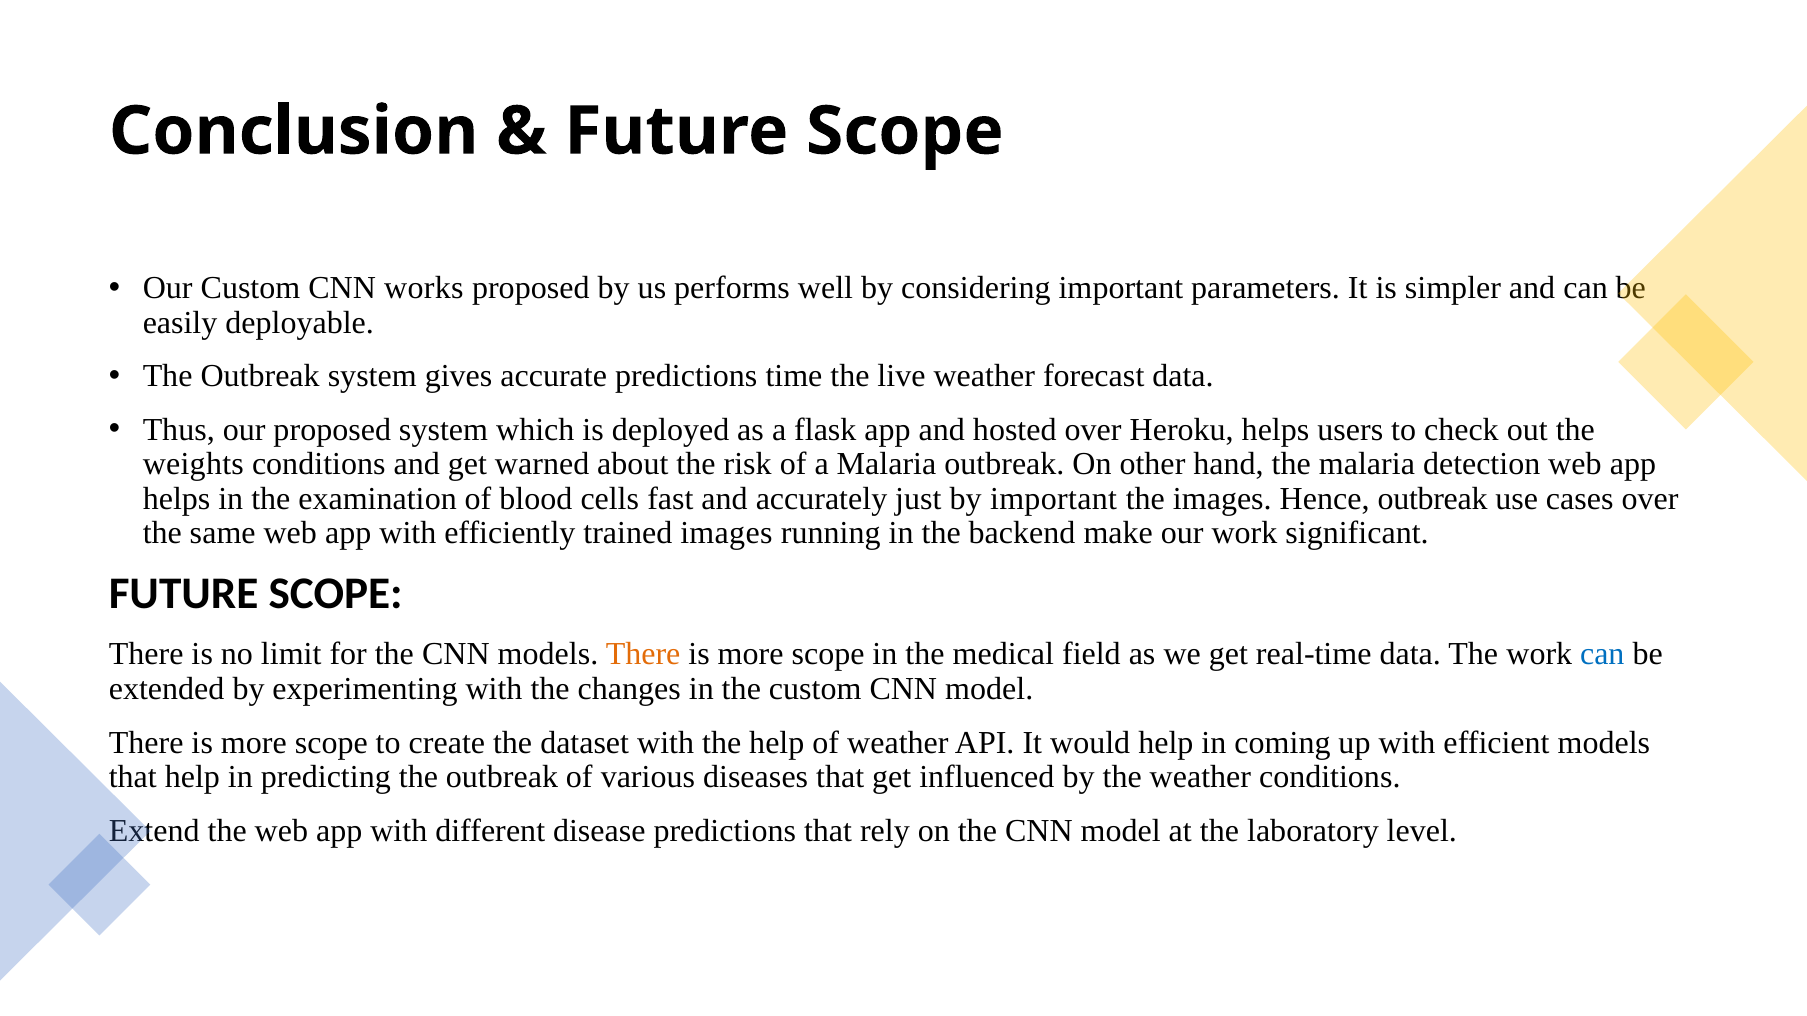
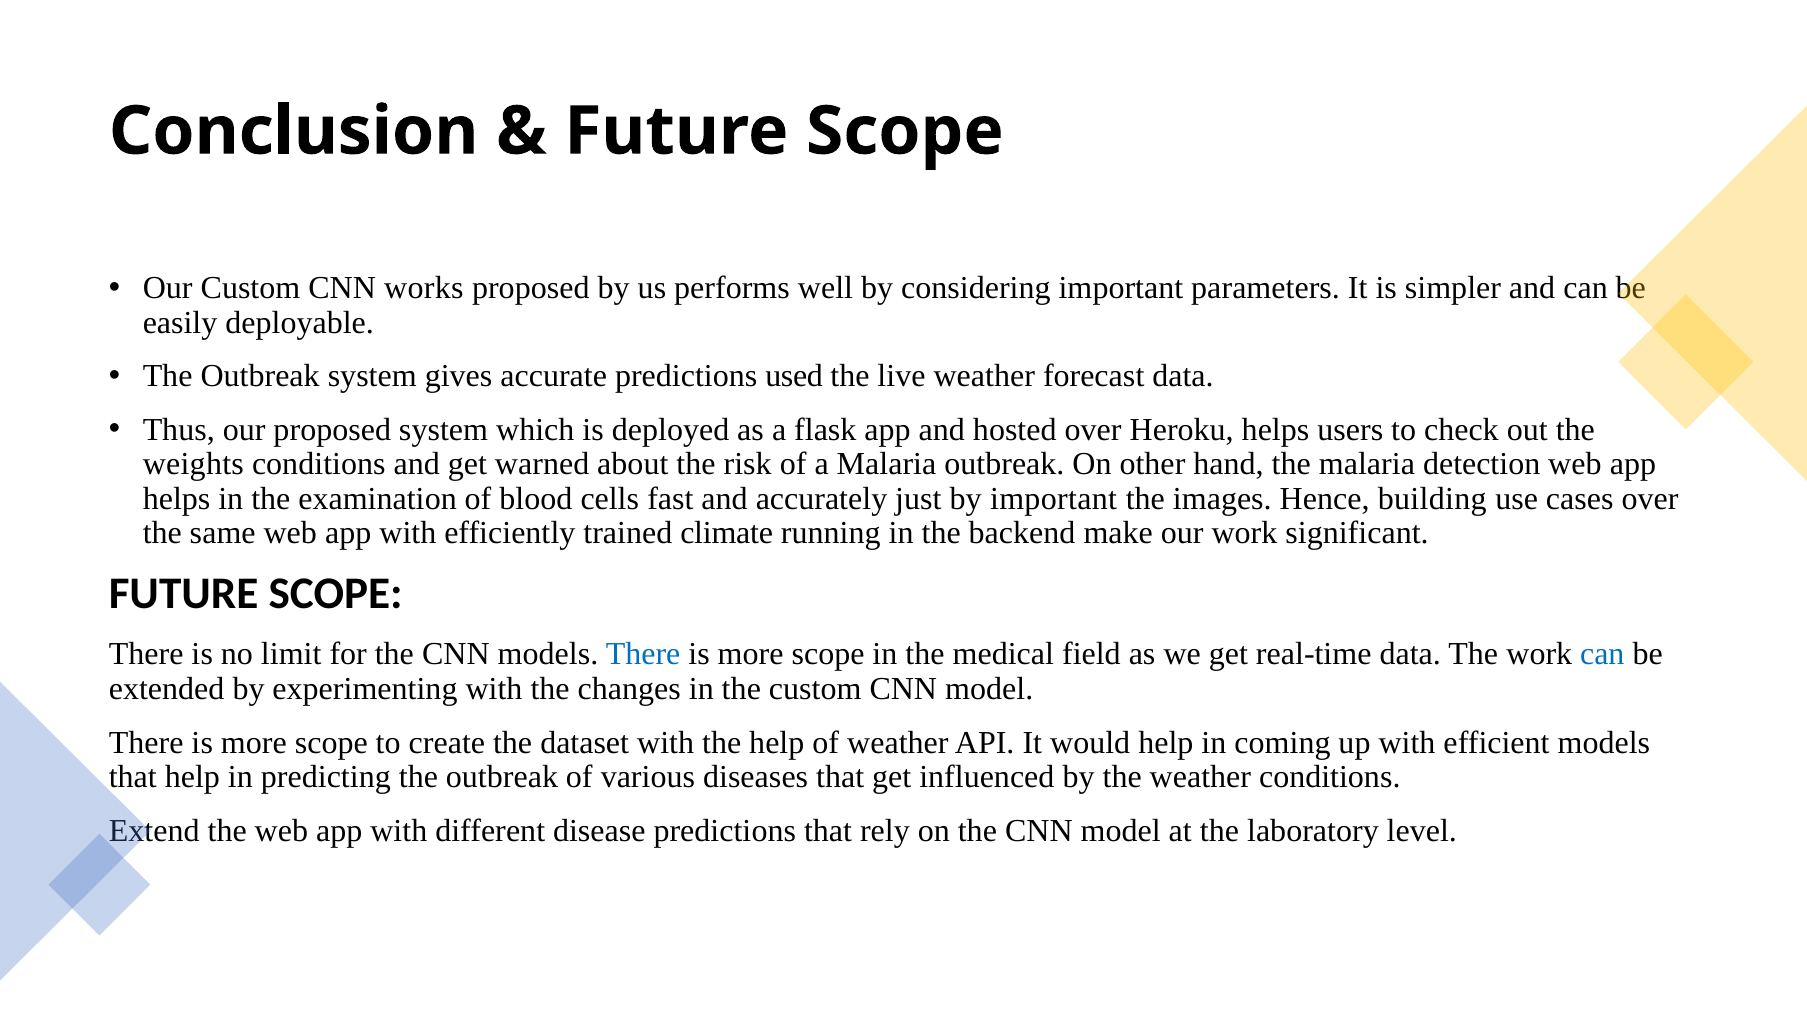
time: time -> used
Hence outbreak: outbreak -> building
trained images: images -> climate
There at (643, 655) colour: orange -> blue
